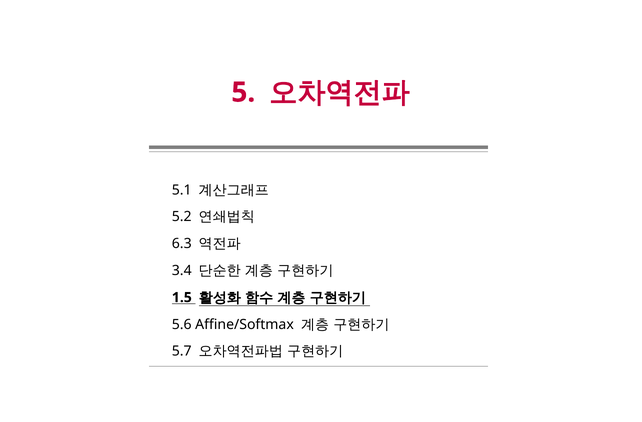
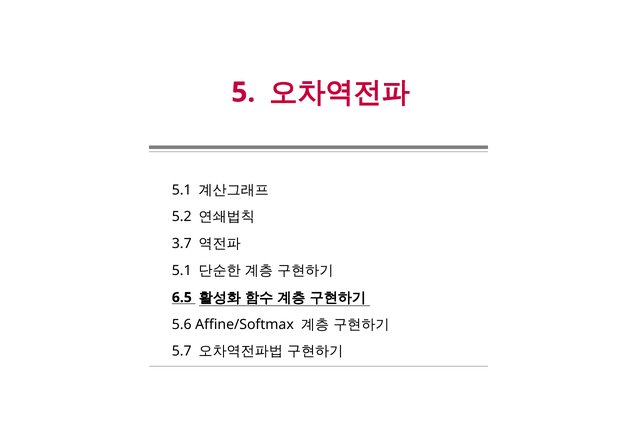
6.3: 6.3 -> 3.7
3.4 at (182, 270): 3.4 -> 5.1
1.5: 1.5 -> 6.5
